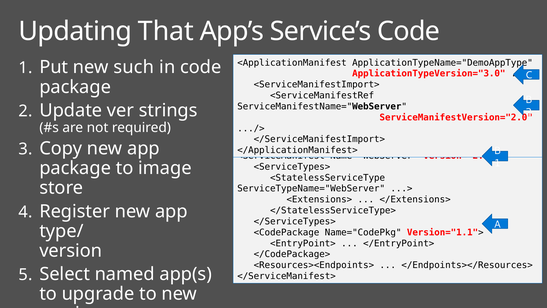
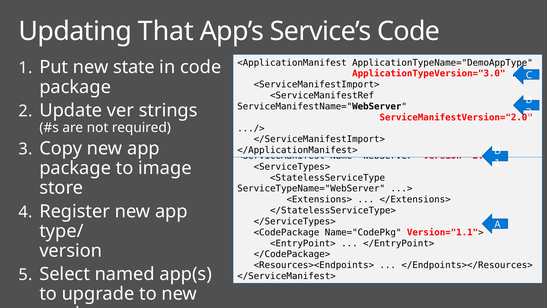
such: such -> state
